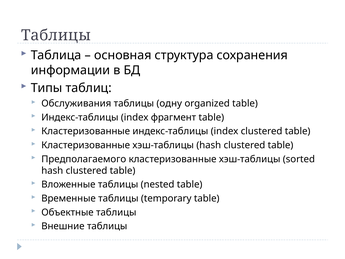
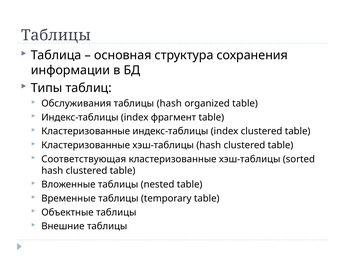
таблицы одну: одну -> hash
Предполагаемого: Предполагаемого -> Соответствующая
